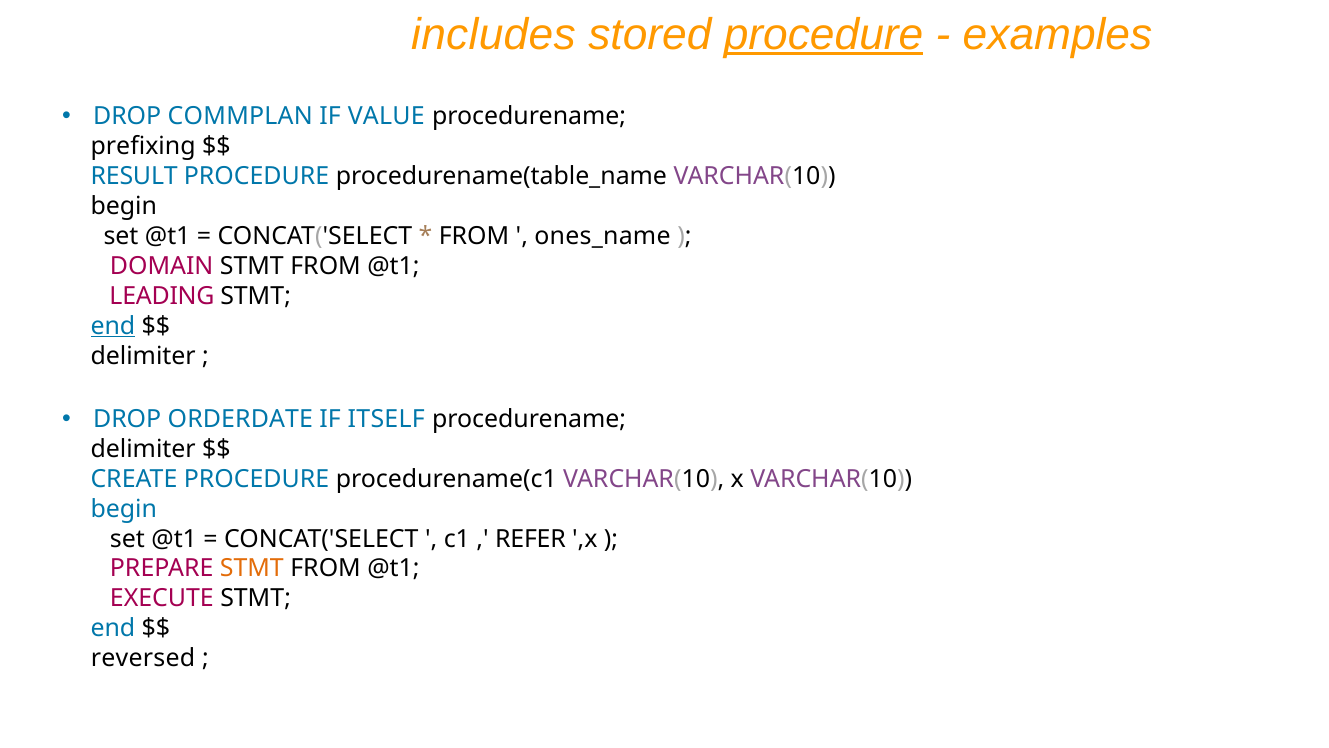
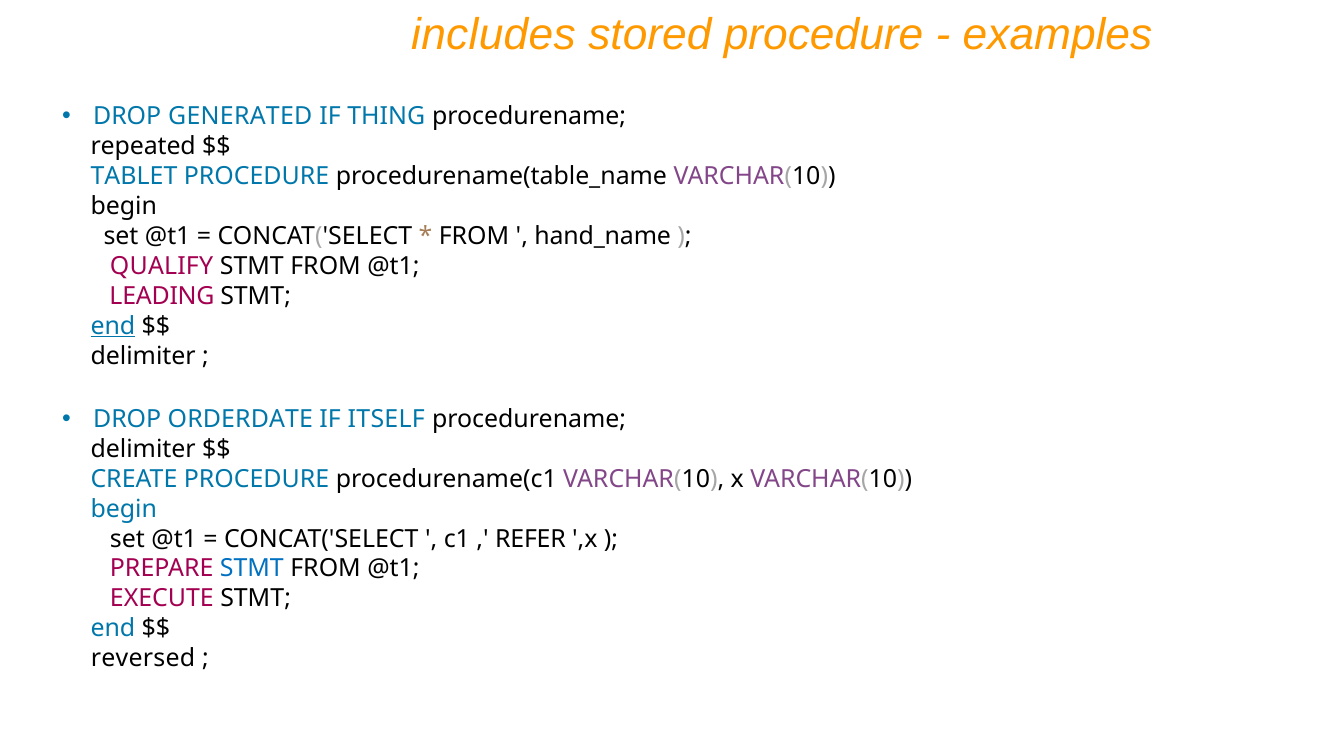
procedure at (824, 35) underline: present -> none
COMMPLAN: COMMPLAN -> GENERATED
VALUE: VALUE -> THING
prefixing: prefixing -> repeated
RESULT: RESULT -> TABLET
ones_name: ones_name -> hand_name
DOMAIN: DOMAIN -> QUALIFY
STMT at (252, 568) colour: orange -> blue
